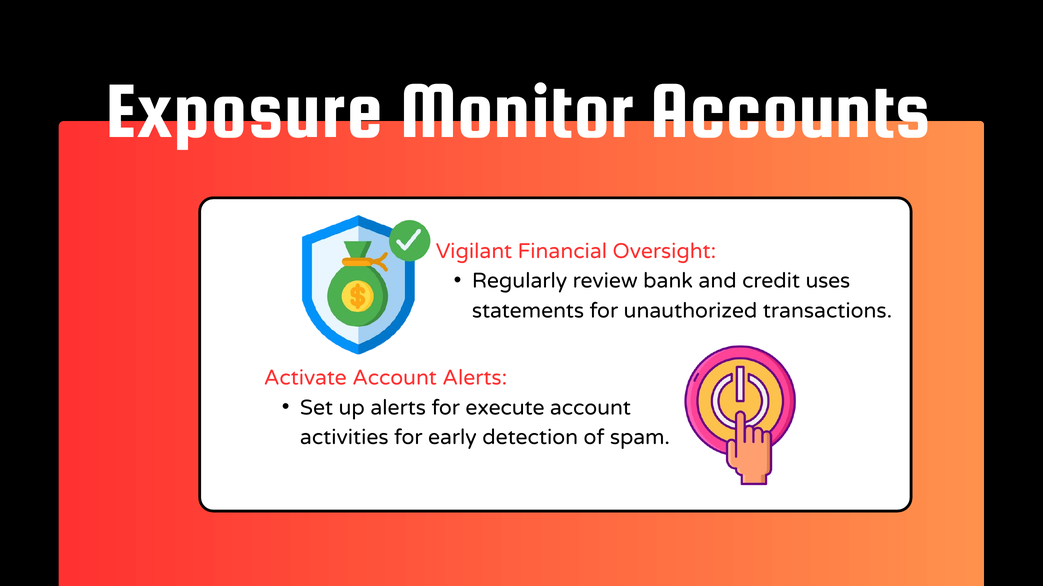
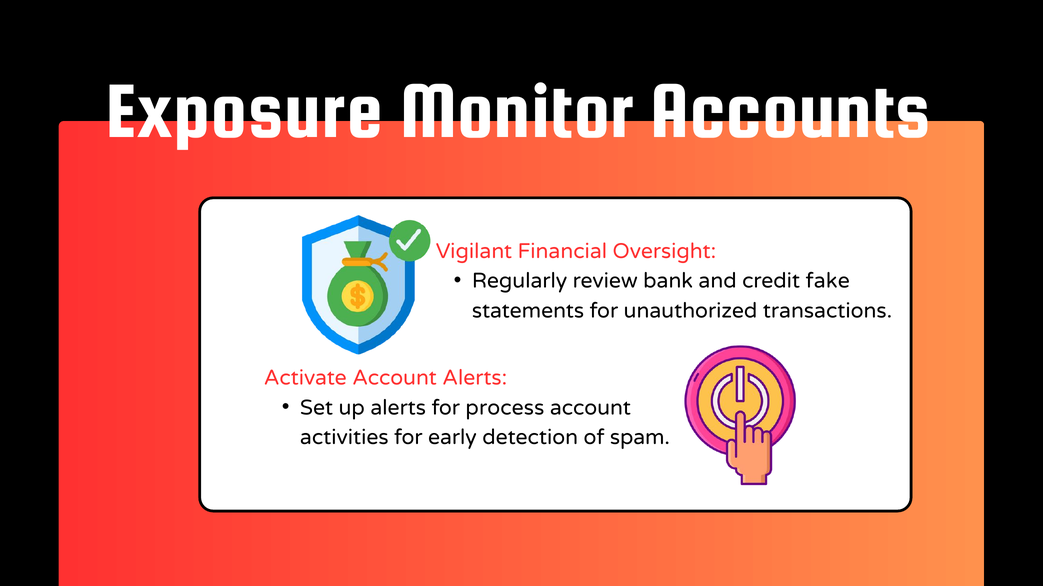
uses: uses -> fake
execute: execute -> process
